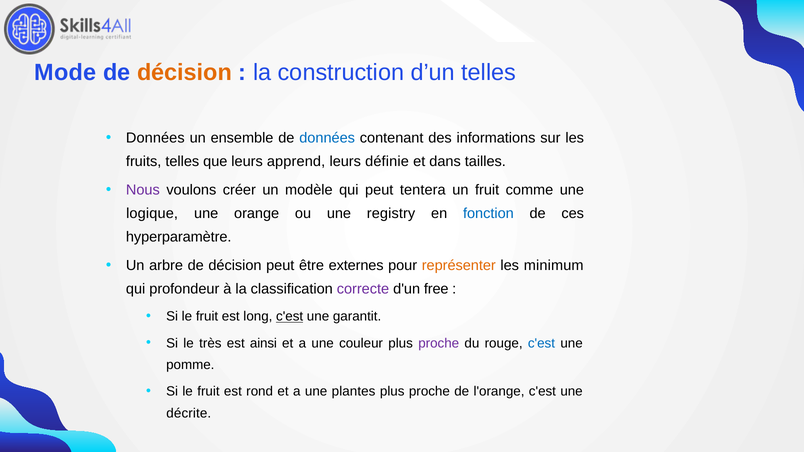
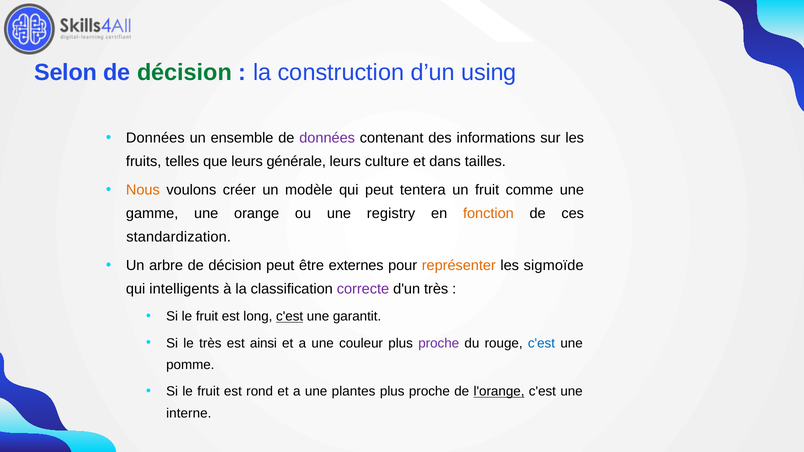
Mode: Mode -> Selon
décision at (185, 73) colour: orange -> green
d’un telles: telles -> using
données at (327, 138) colour: blue -> purple
apprend: apprend -> générale
définie: définie -> culture
Nous colour: purple -> orange
logique: logique -> gamme
fonction colour: blue -> orange
hyperparamètre: hyperparamètre -> standardization
minimum: minimum -> sigmoïde
profondeur: profondeur -> intelligents
d'un free: free -> très
l'orange underline: none -> present
décrite: décrite -> interne
